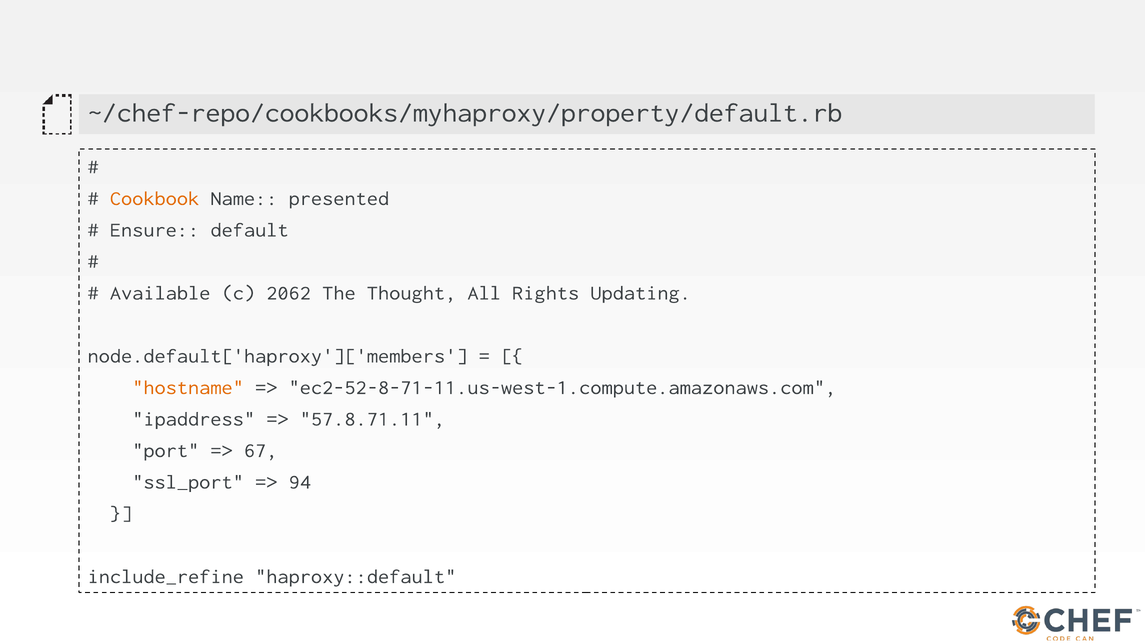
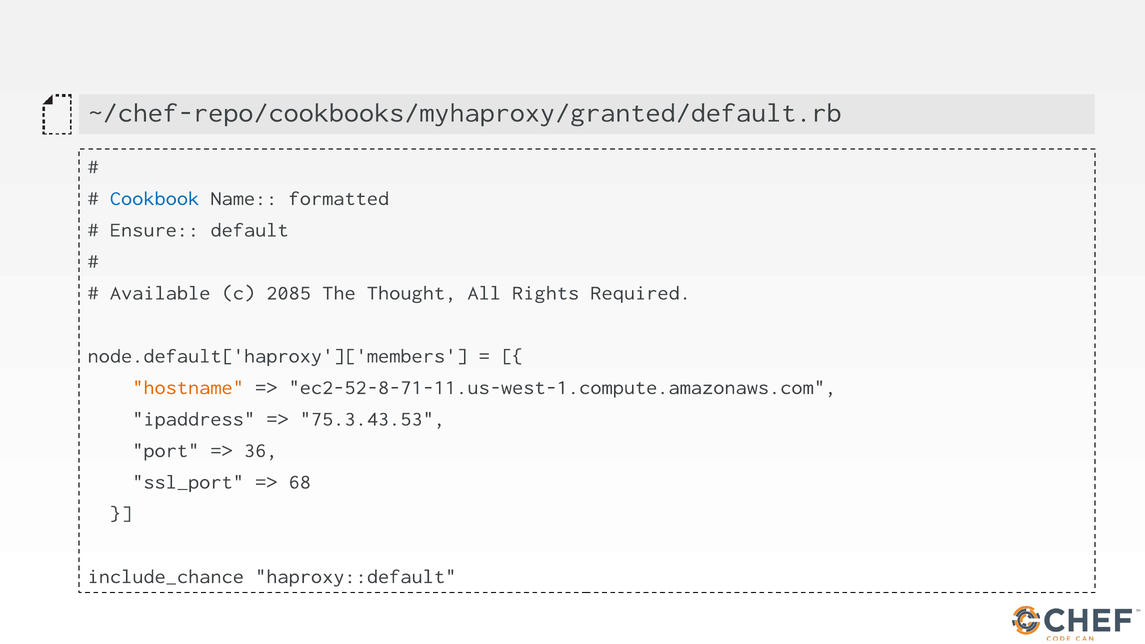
~/chef-repo/cookbooks/myhaproxy/property/default.rb: ~/chef-repo/cookbooks/myhaproxy/property/default.rb -> ~/chef-repo/cookbooks/myhaproxy/granted/default.rb
Cookbook colour: orange -> blue
presented: presented -> formatted
2062: 2062 -> 2085
Updating: Updating -> Required
57.8.71.11: 57.8.71.11 -> 75.3.43.53
67: 67 -> 36
94: 94 -> 68
include_refine: include_refine -> include_chance
